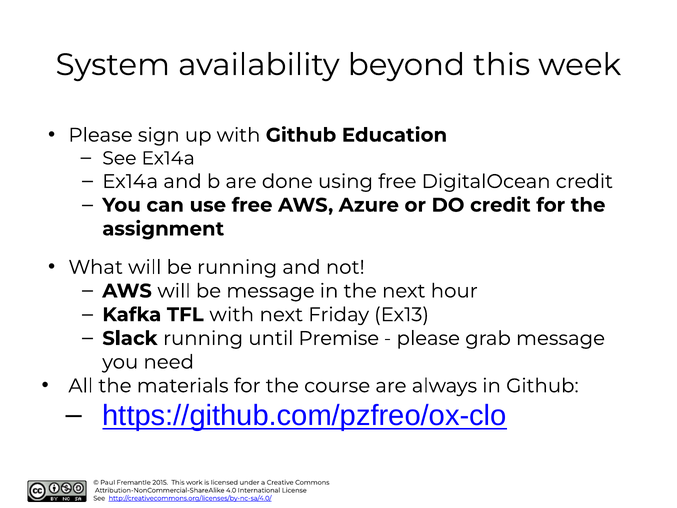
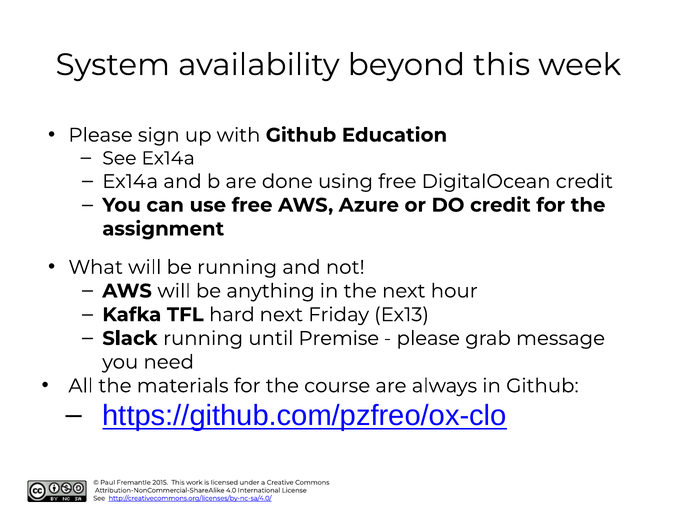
be message: message -> anything
TFL with: with -> hard
